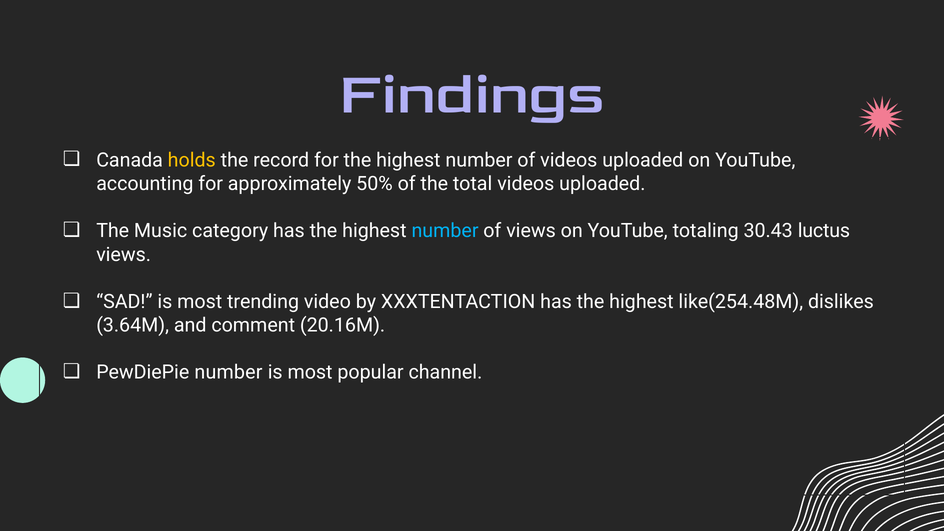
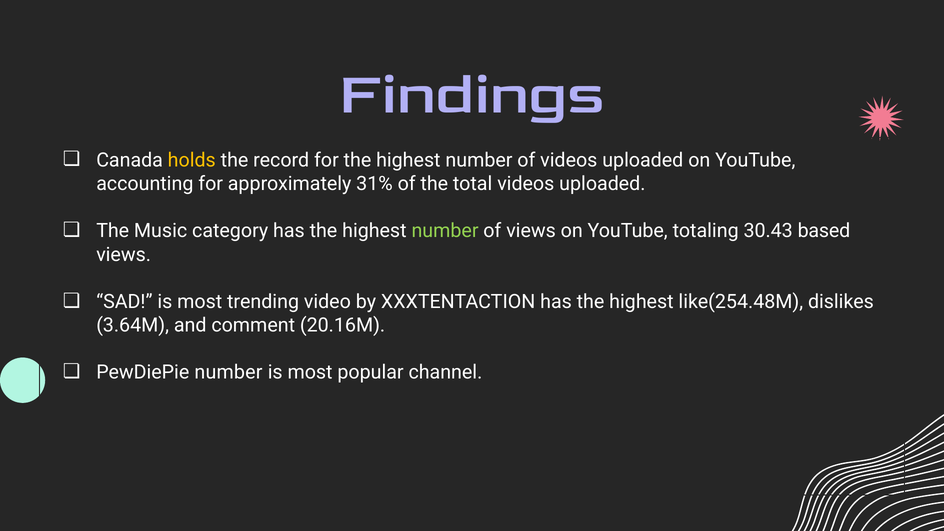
50%: 50% -> 31%
number at (445, 231) colour: light blue -> light green
luctus: luctus -> based
